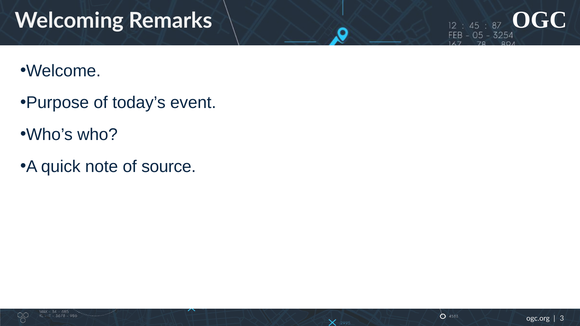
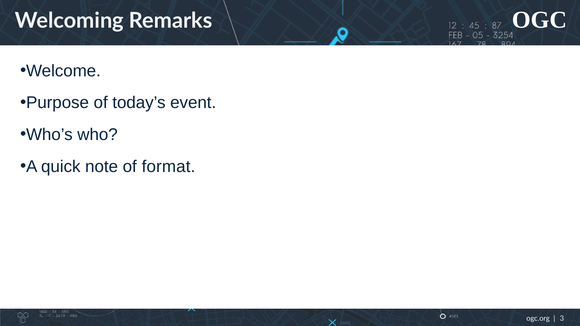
source: source -> format
